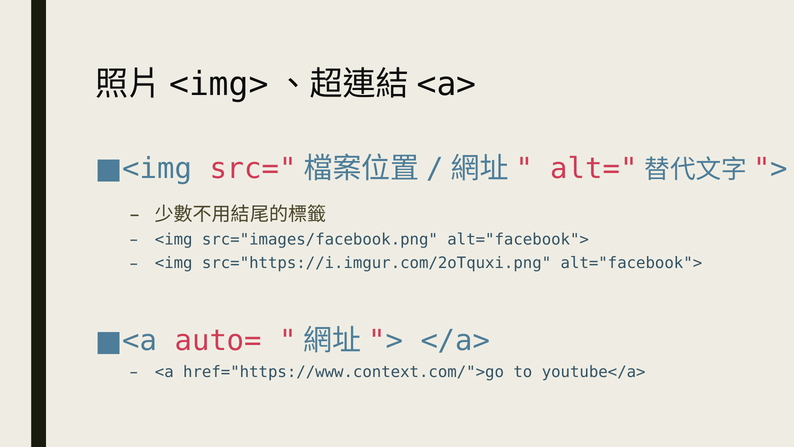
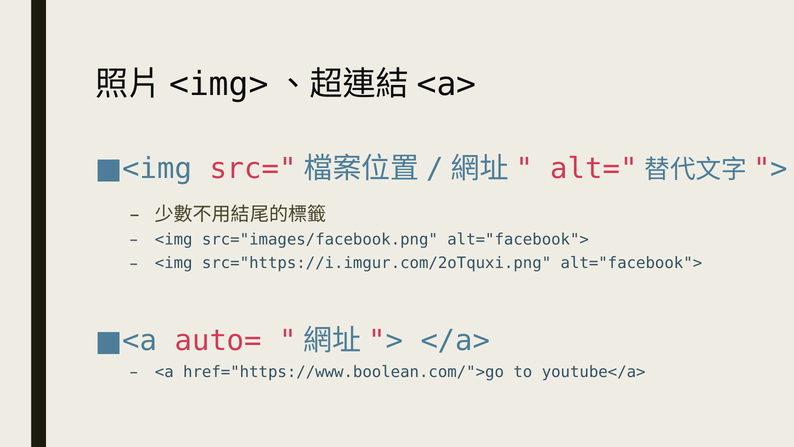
href="https://www.context.com/">go: href="https://www.context.com/">go -> href="https://www.boolean.com/">go
